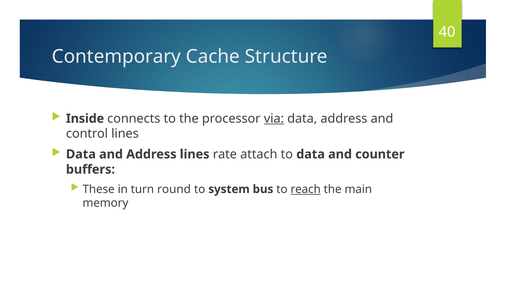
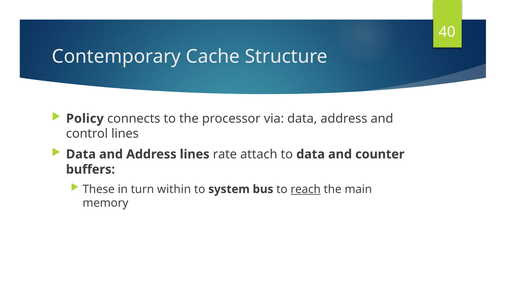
Inside: Inside -> Policy
via underline: present -> none
round: round -> within
